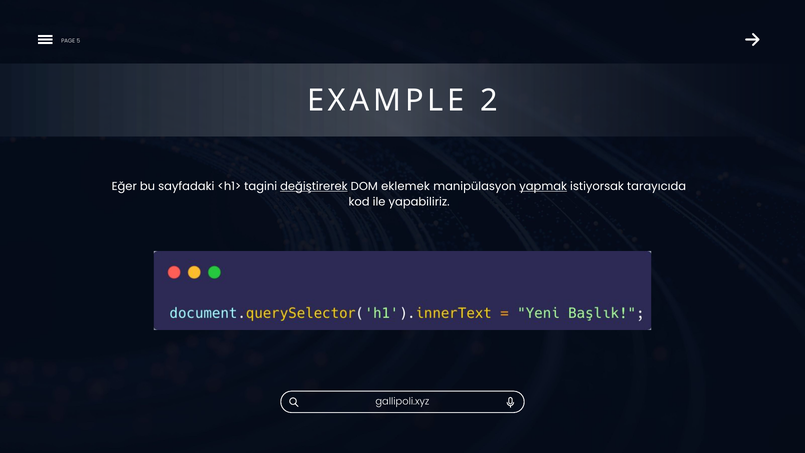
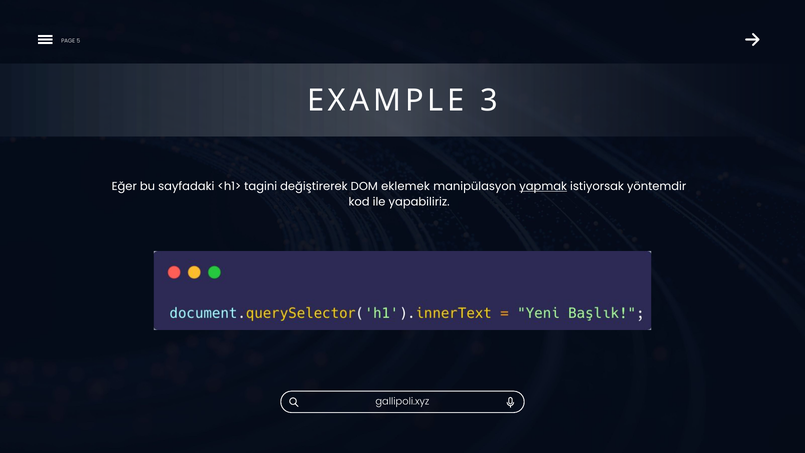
2: 2 -> 3
değiştirerek underline: present -> none
tarayıcıda: tarayıcıda -> yöntemdir
